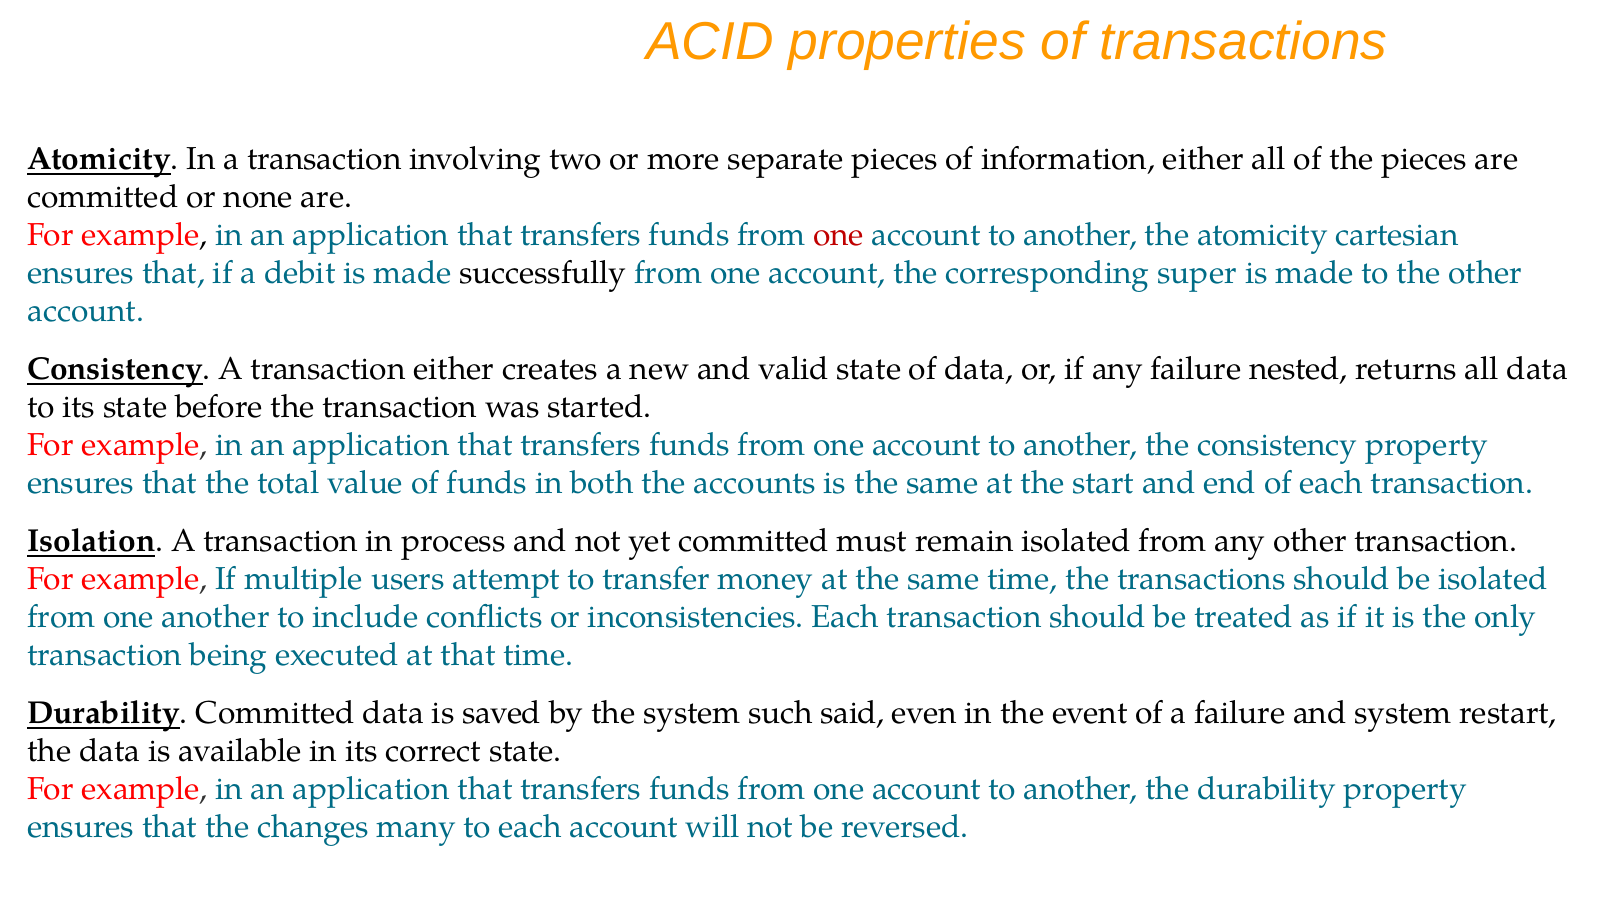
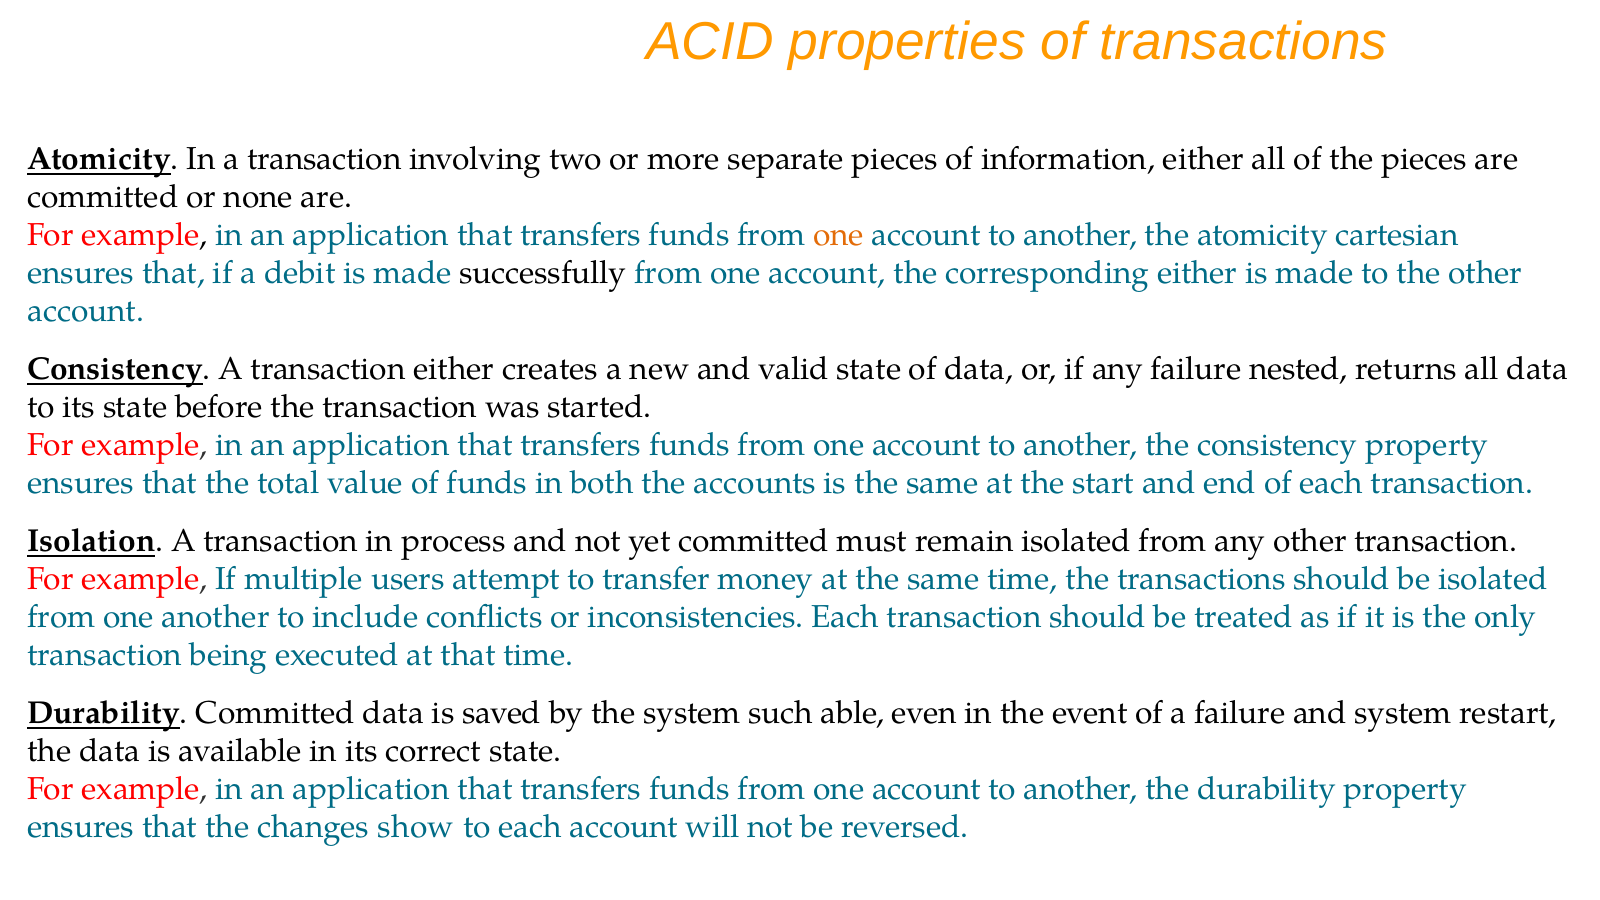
one at (839, 235) colour: red -> orange
corresponding super: super -> either
said: said -> able
many: many -> show
